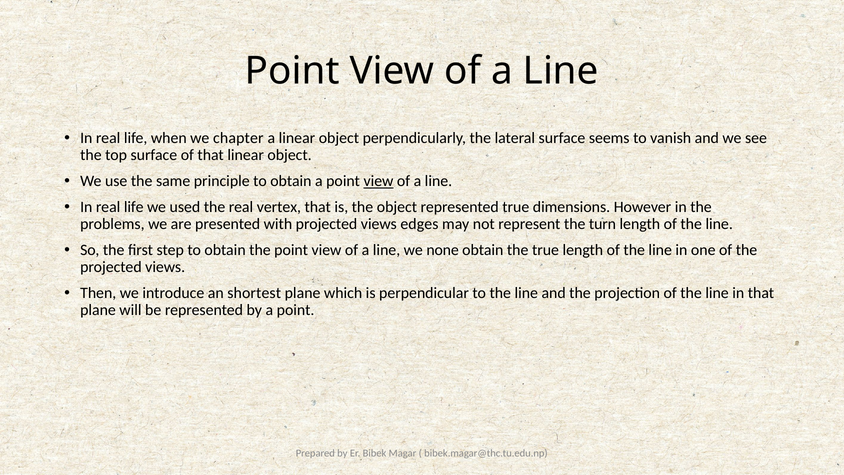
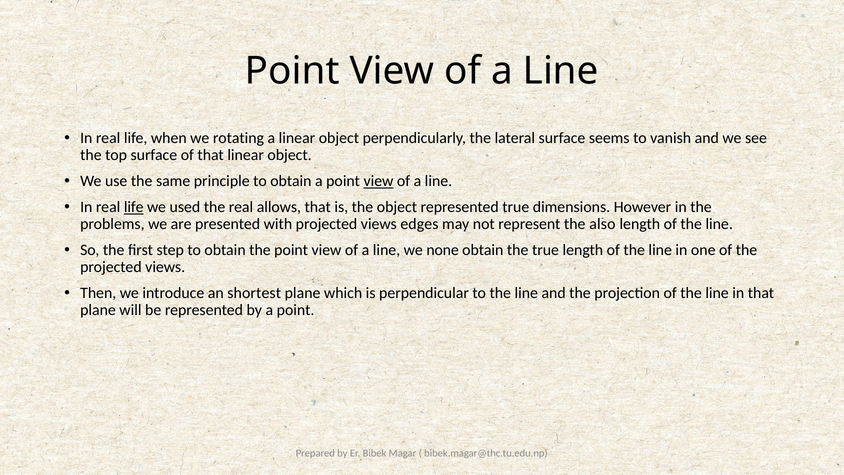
chapter: chapter -> rotating
life at (134, 207) underline: none -> present
vertex: vertex -> allows
turn: turn -> also
